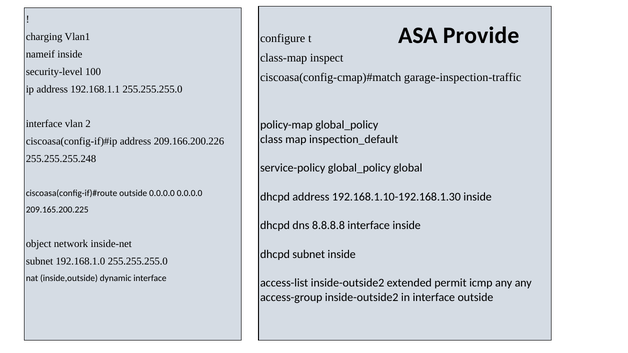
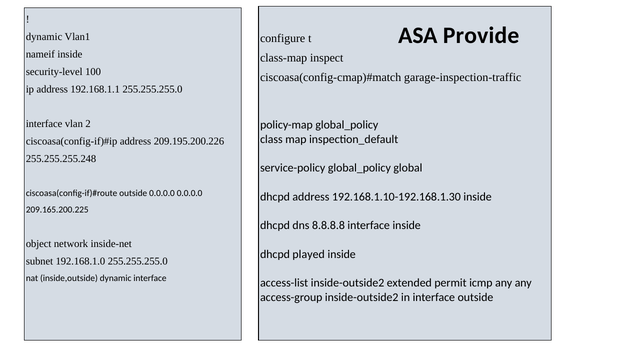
charging at (44, 37): charging -> dynamic
209.166.200.226: 209.166.200.226 -> 209.195.200.226
dhcpd subnet: subnet -> played
